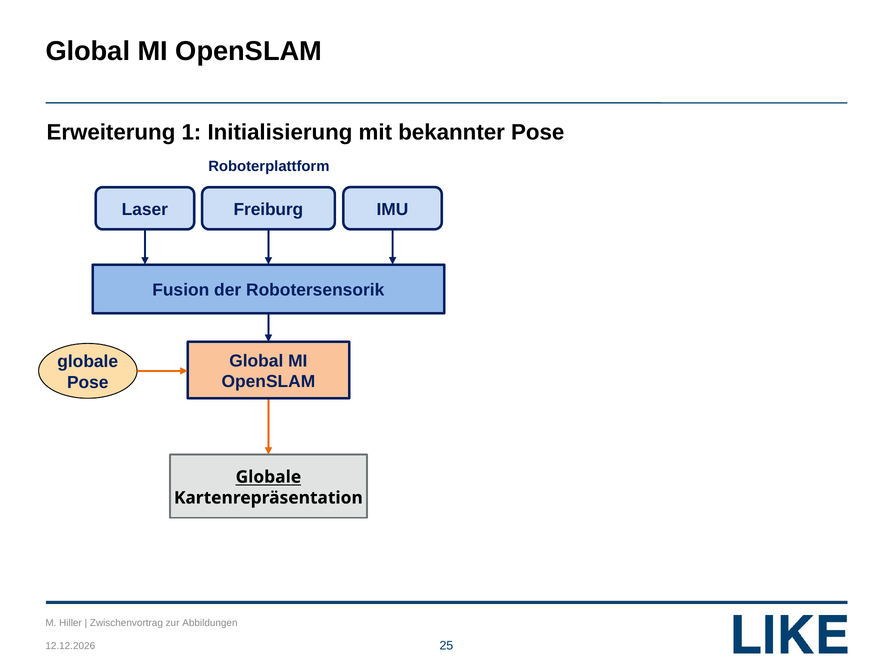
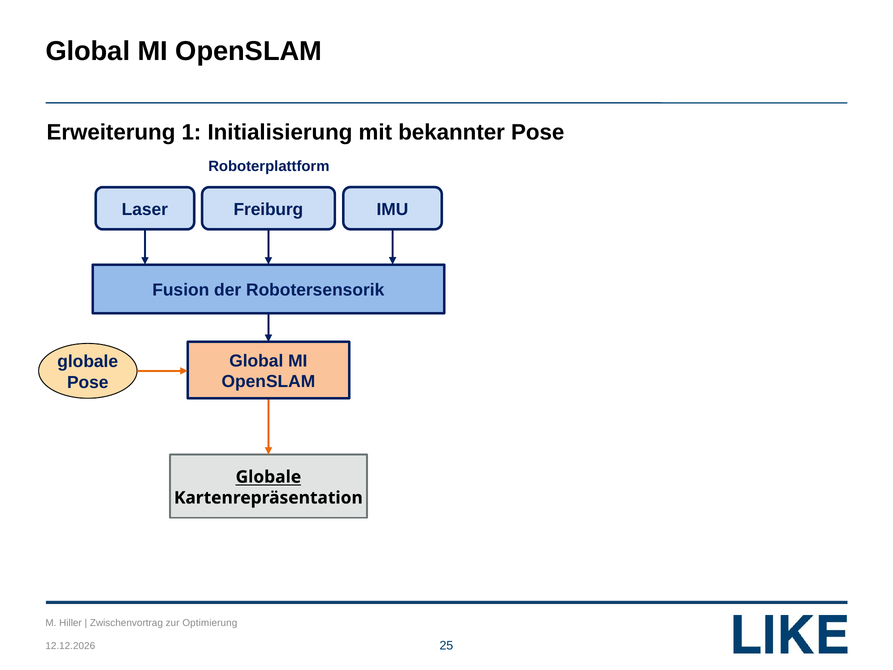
Abbildungen: Abbildungen -> Optimierung
